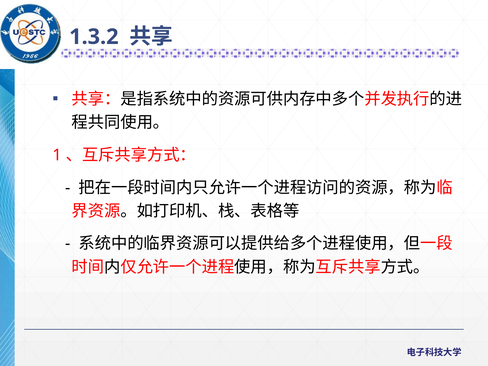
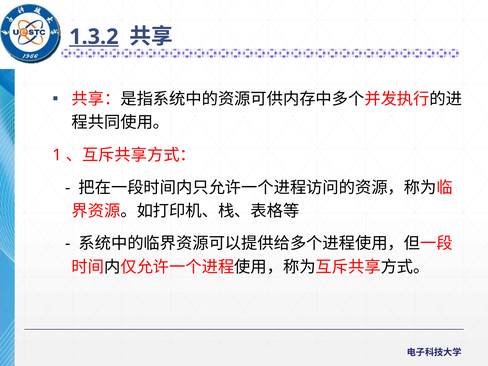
1.3.2 underline: none -> present
